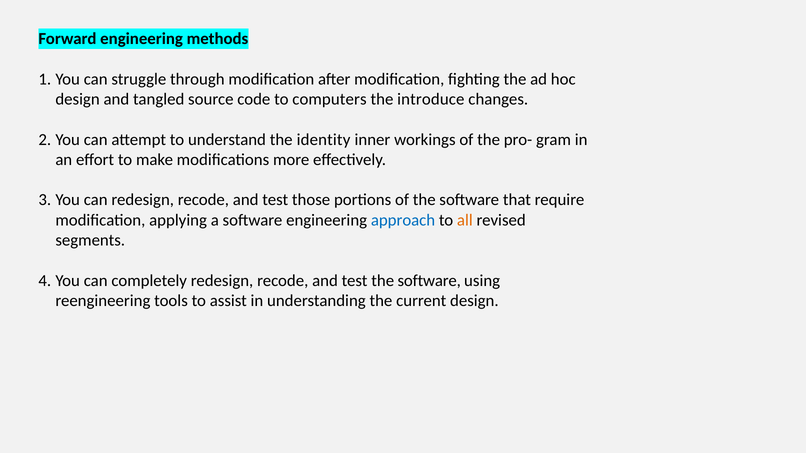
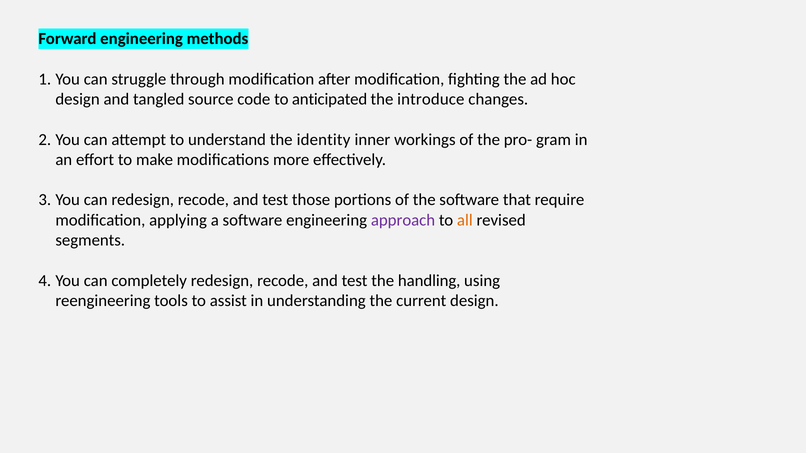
computers: computers -> anticipated
approach colour: blue -> purple
test the software: software -> handling
